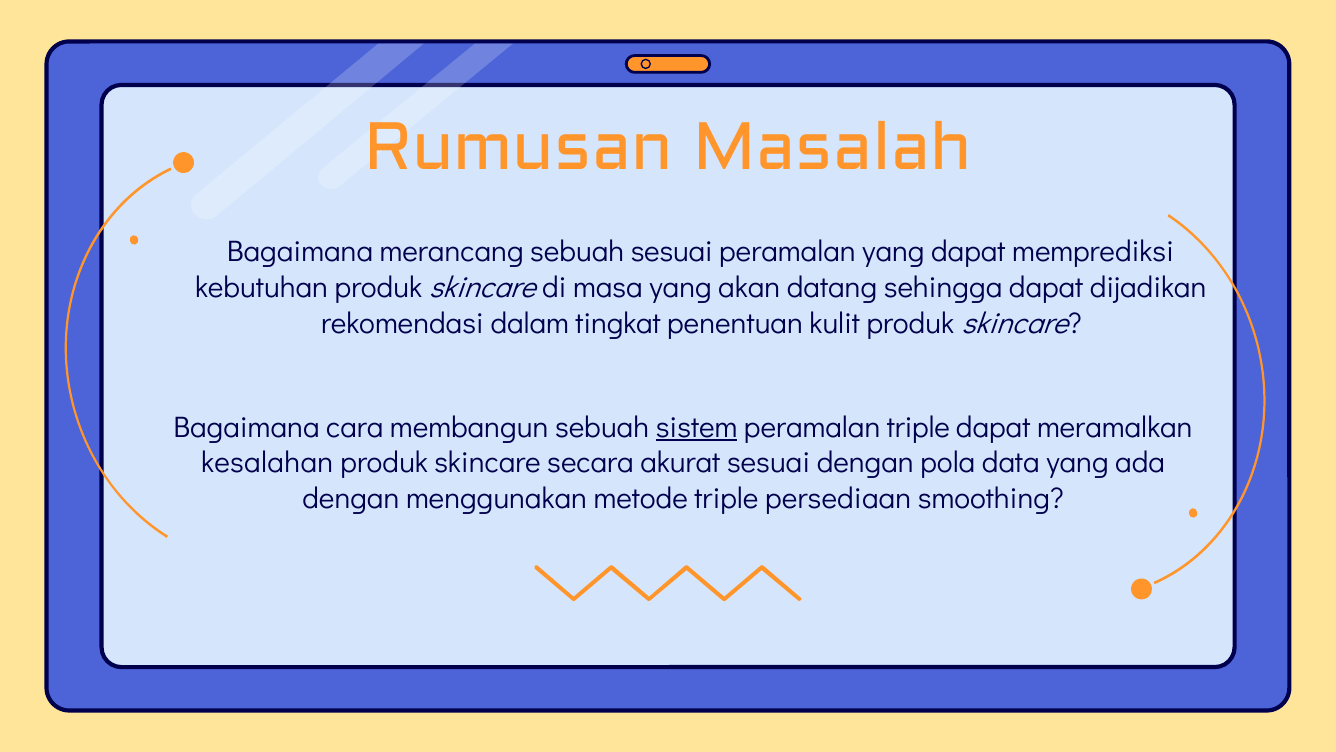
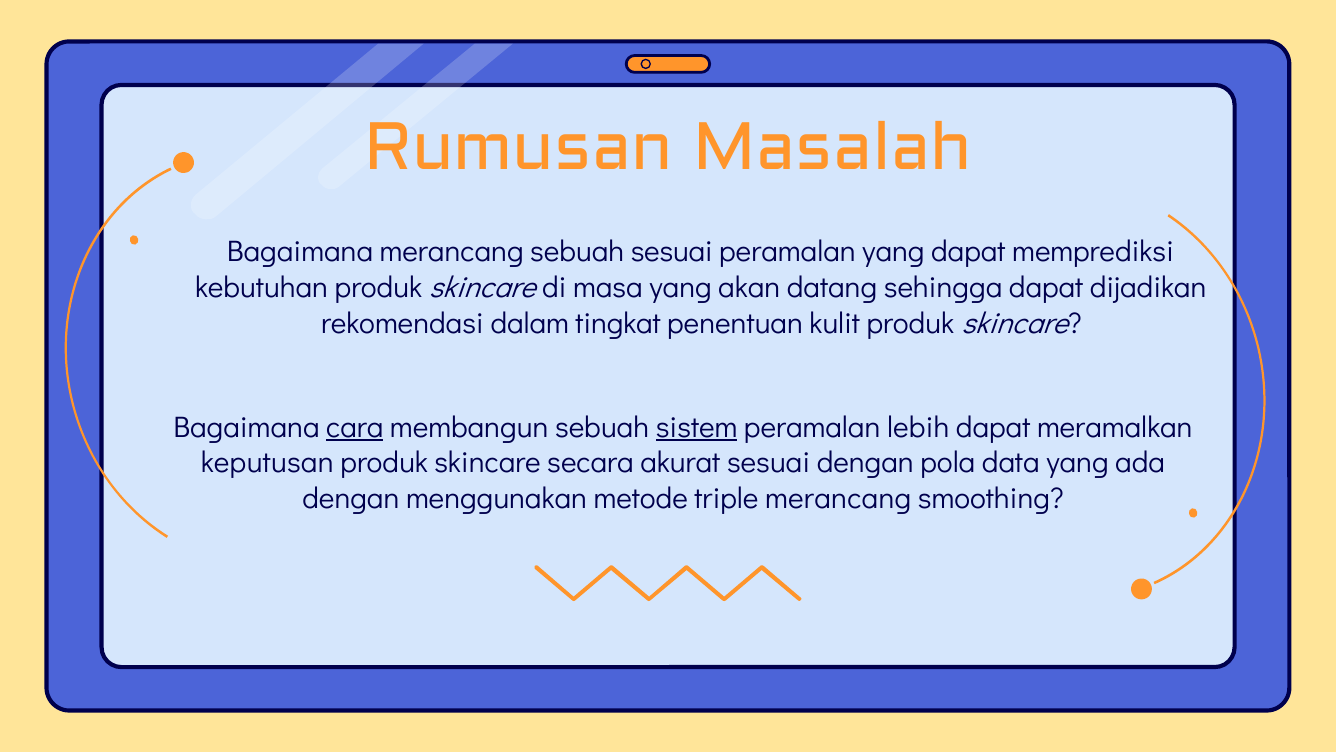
cara underline: none -> present
peramalan triple: triple -> lebih
kesalahan: kesalahan -> keputusan
triple persediaan: persediaan -> merancang
